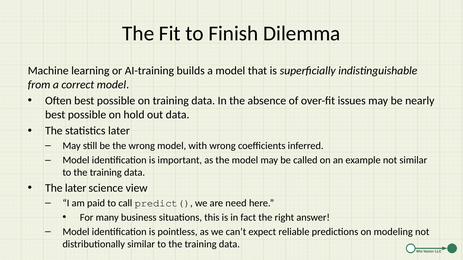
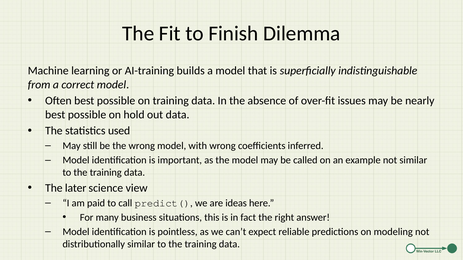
statistics later: later -> used
need: need -> ideas
